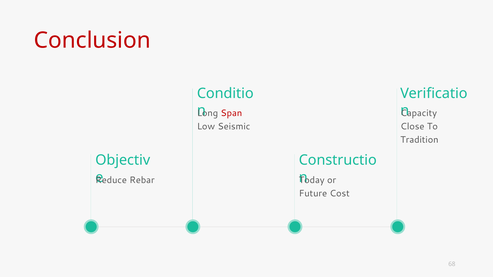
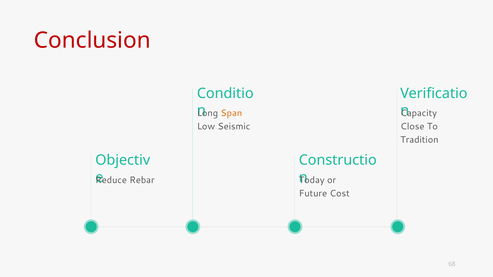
Span colour: red -> orange
